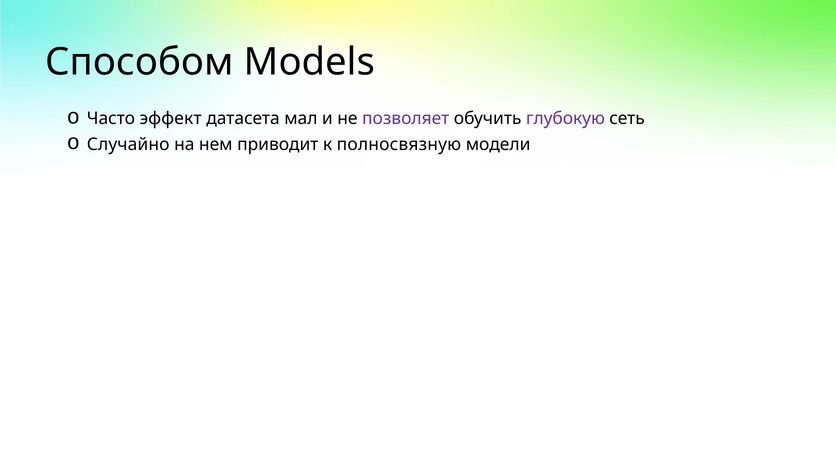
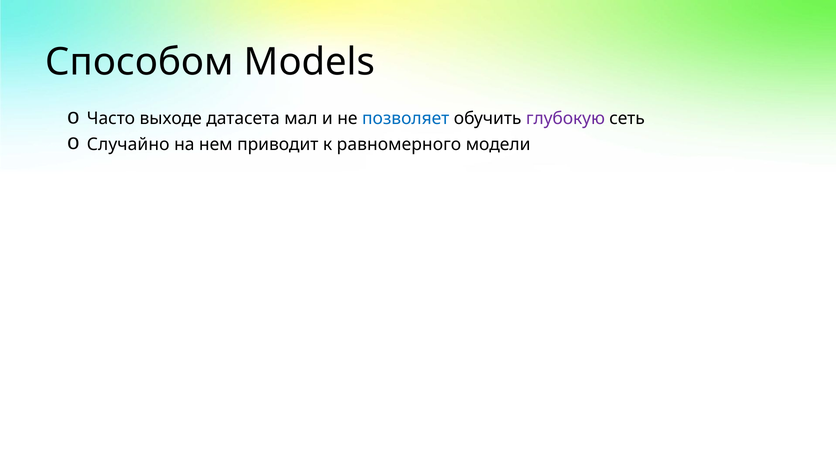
эффект: эффект -> выходе
позволяет colour: purple -> blue
полносвязную: полносвязную -> равномерного
